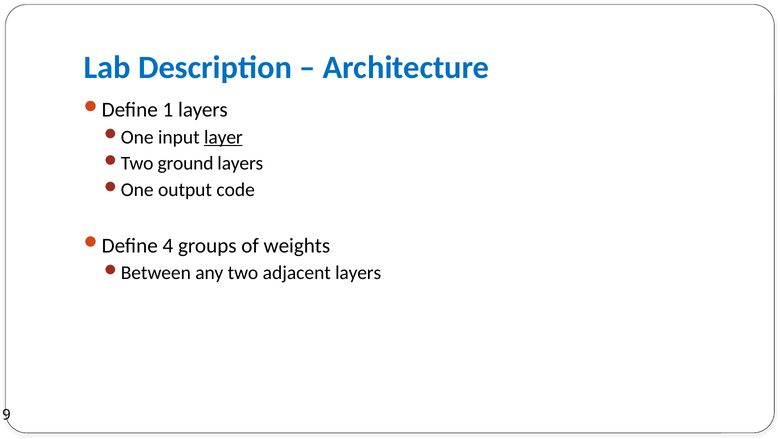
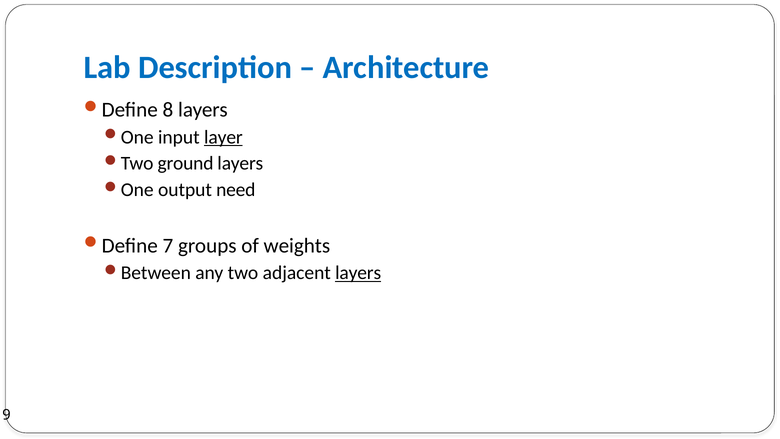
1: 1 -> 8
code: code -> need
4: 4 -> 7
layers at (358, 273) underline: none -> present
